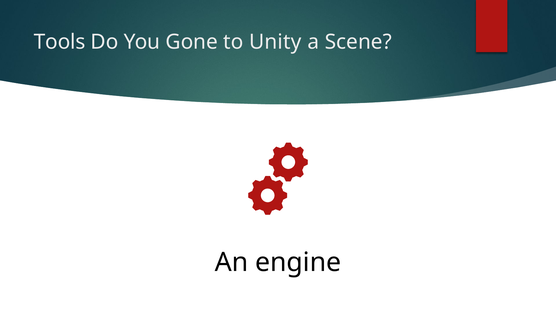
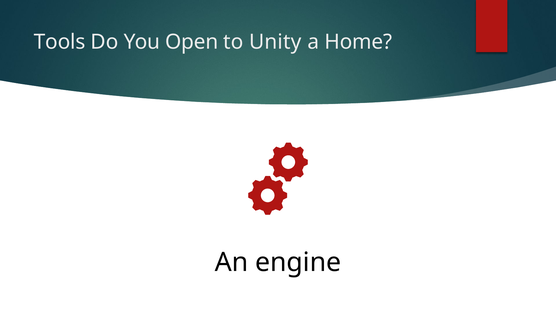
Gone: Gone -> Open
Scene: Scene -> Home
